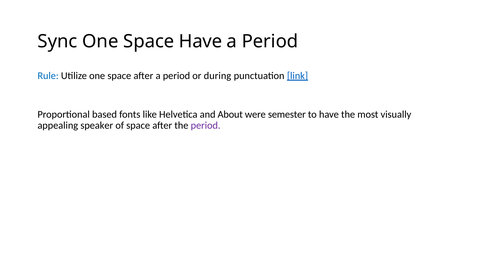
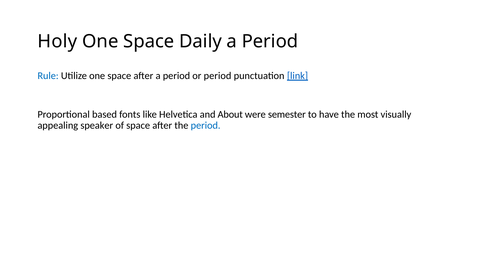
Sync: Sync -> Holy
Space Have: Have -> Daily
or during: during -> period
period at (206, 125) colour: purple -> blue
